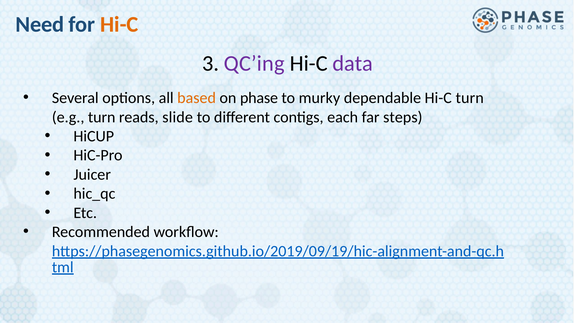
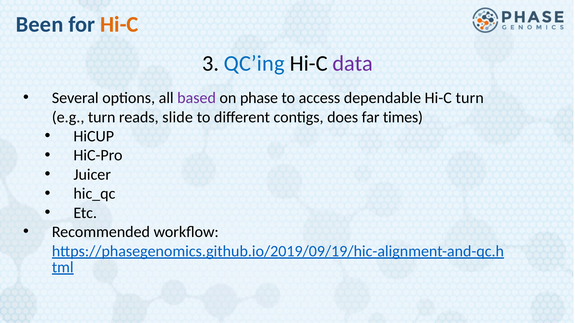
Need: Need -> Been
QC’ing colour: purple -> blue
based colour: orange -> purple
murky: murky -> access
each: each -> does
steps: steps -> times
